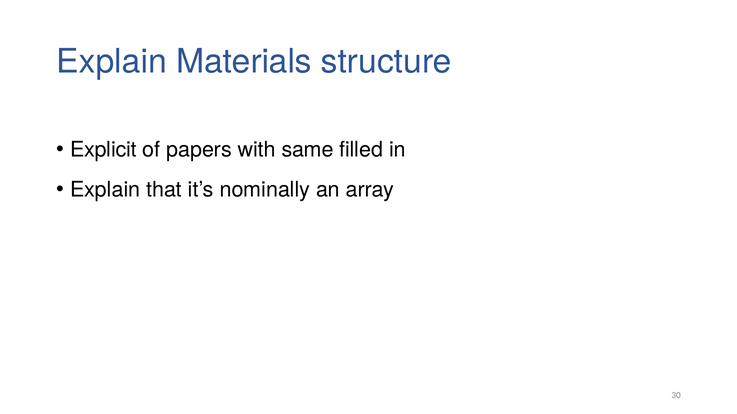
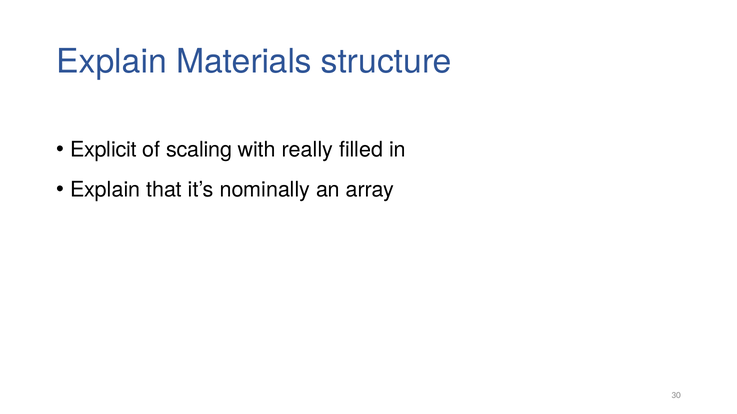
papers: papers -> scaling
same: same -> really
